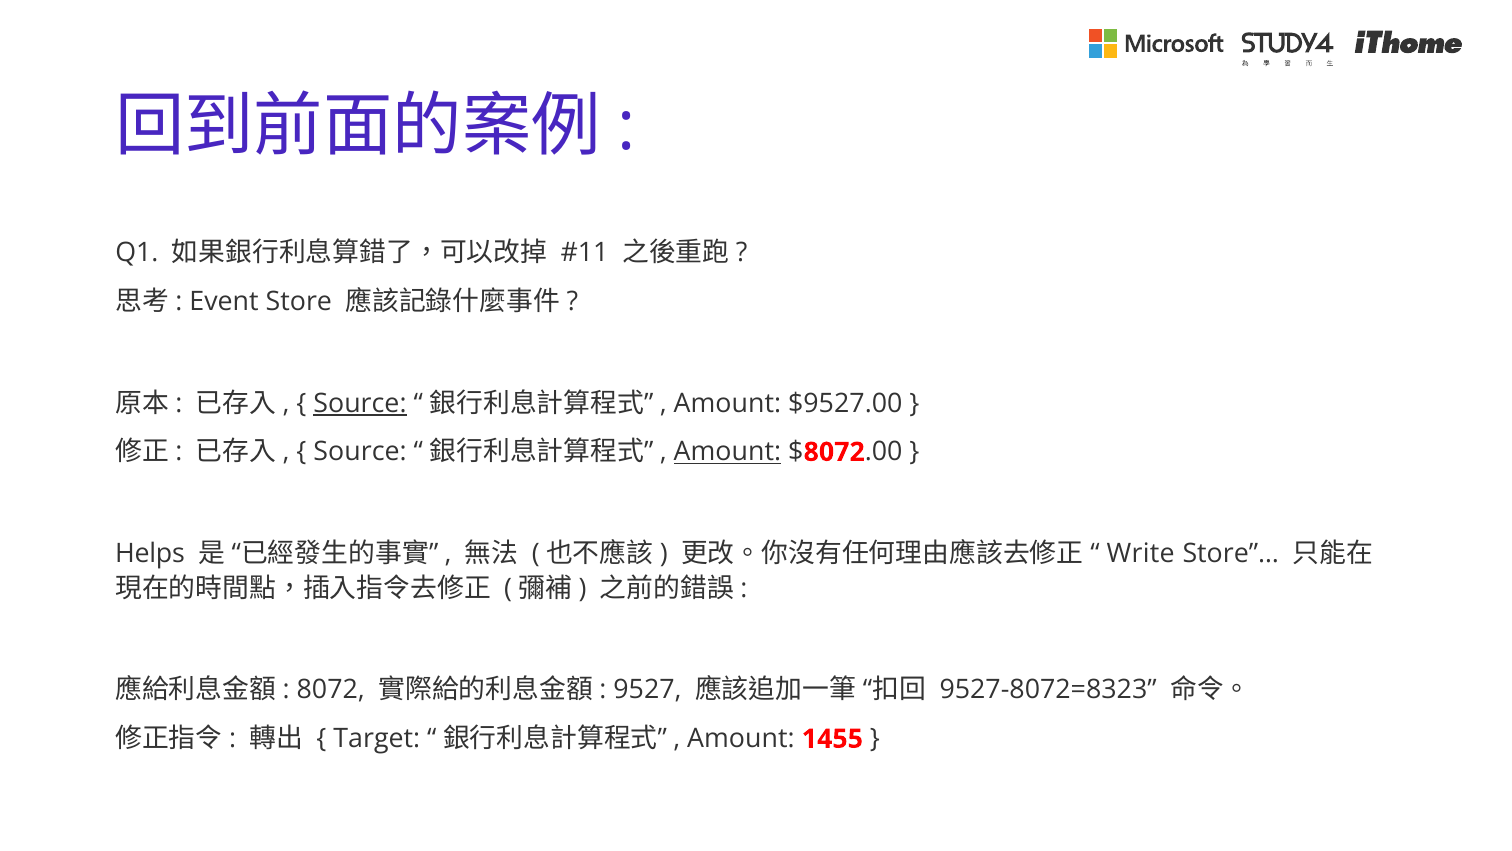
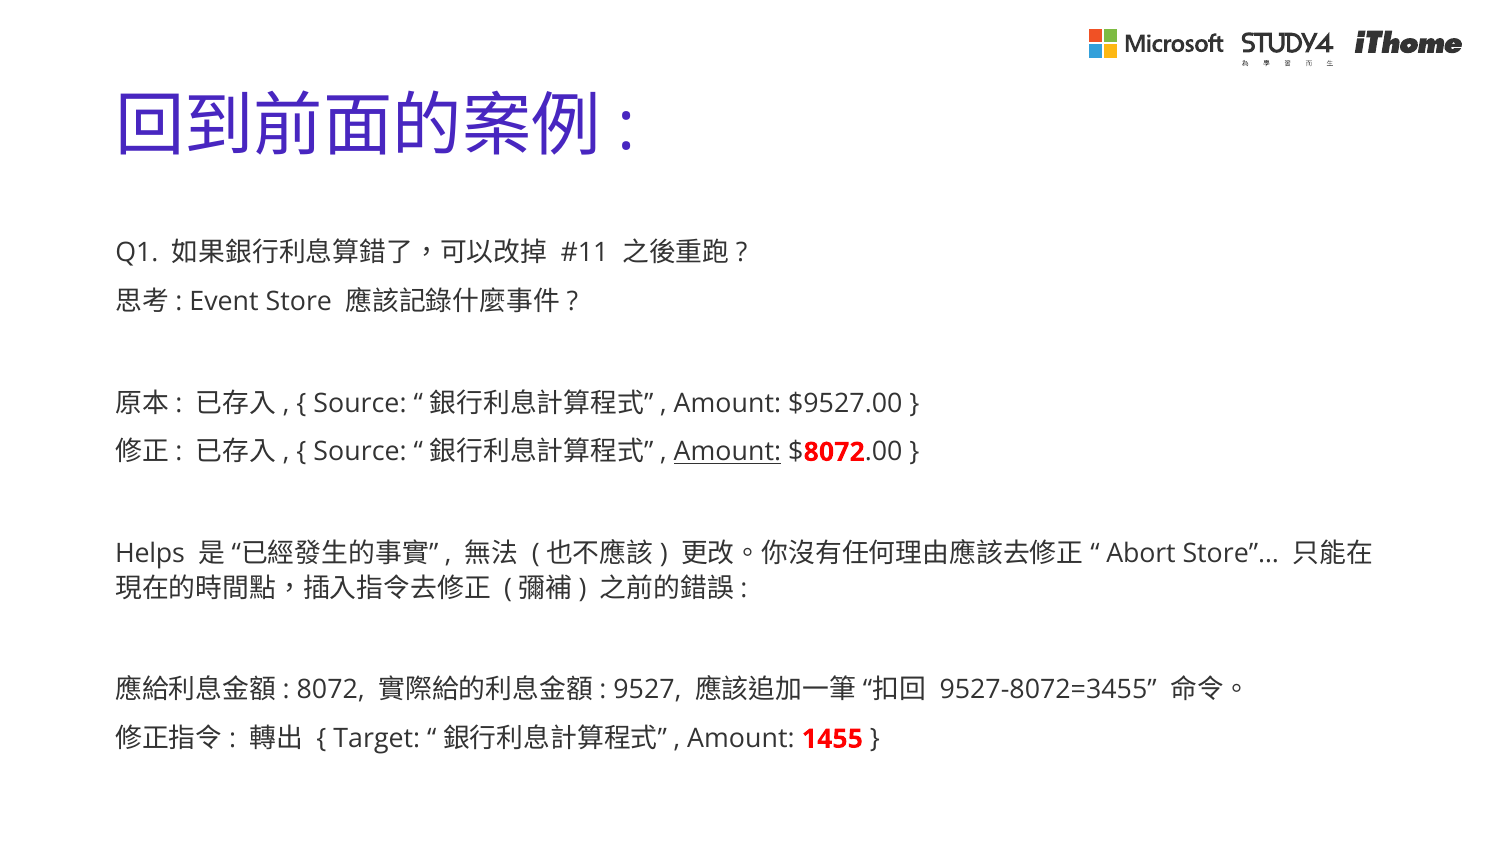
Source at (360, 403) underline: present -> none
Write: Write -> Abort
9527-8072=8323: 9527-8072=8323 -> 9527-8072=3455
